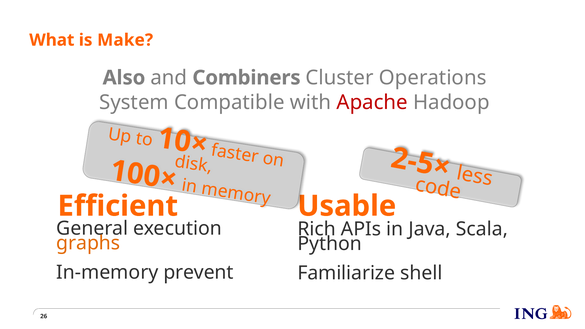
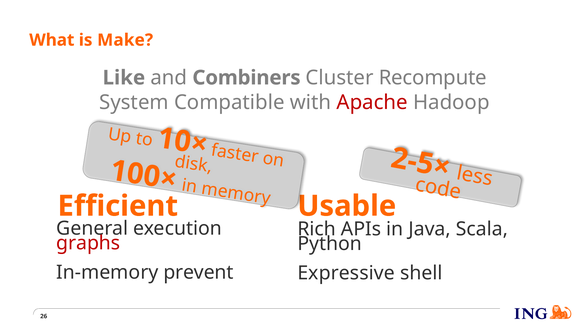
Also: Also -> Like
Operations: Operations -> Recompute
graphs colour: orange -> red
Familiarize: Familiarize -> Expressive
